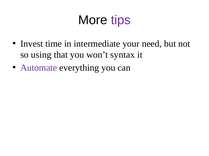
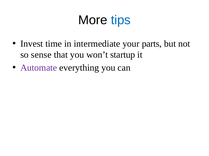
tips colour: purple -> blue
need: need -> parts
using: using -> sense
syntax: syntax -> startup
